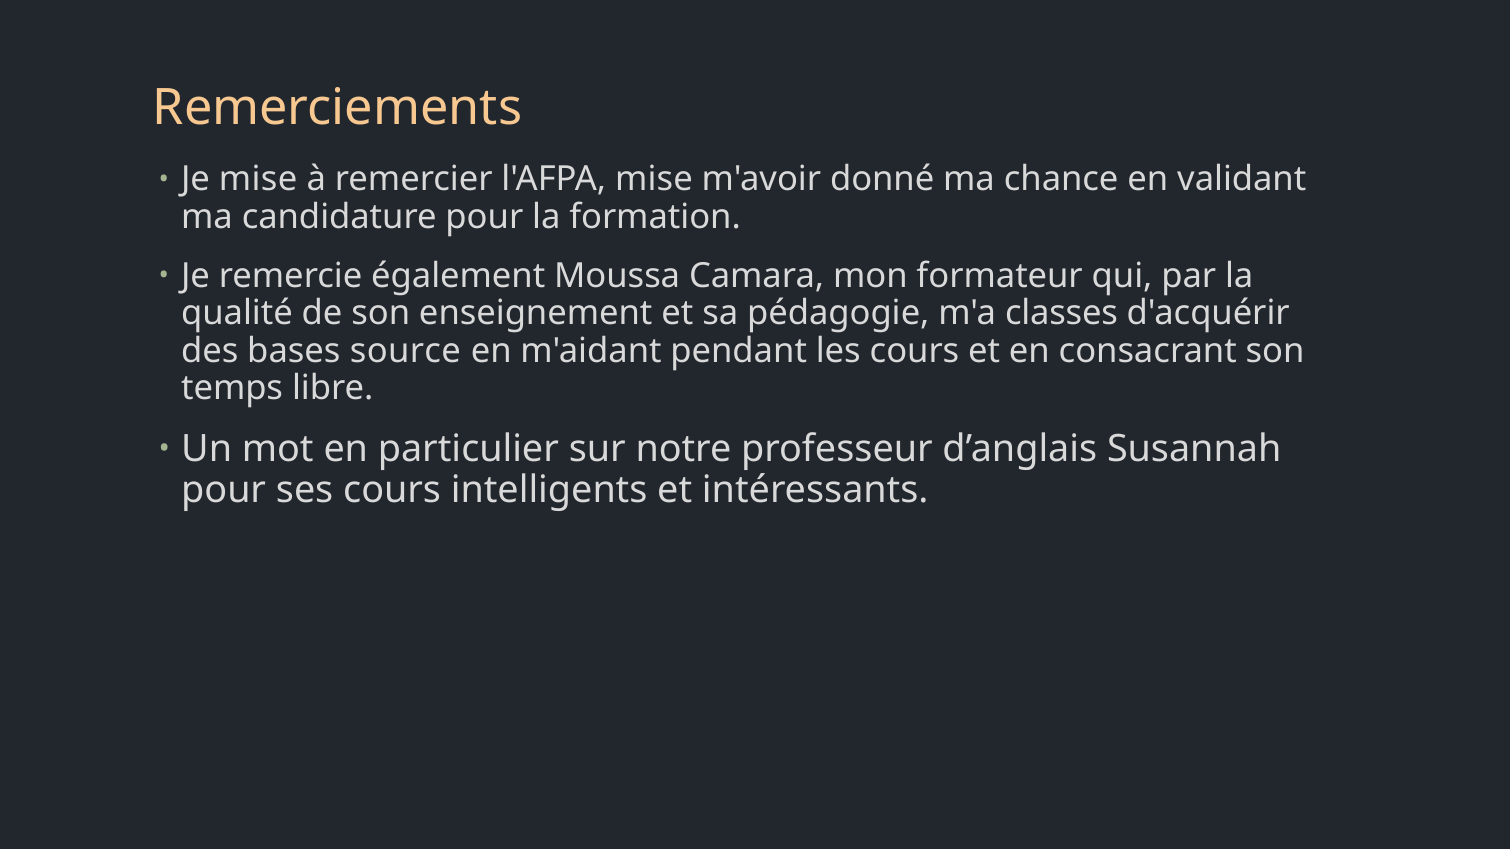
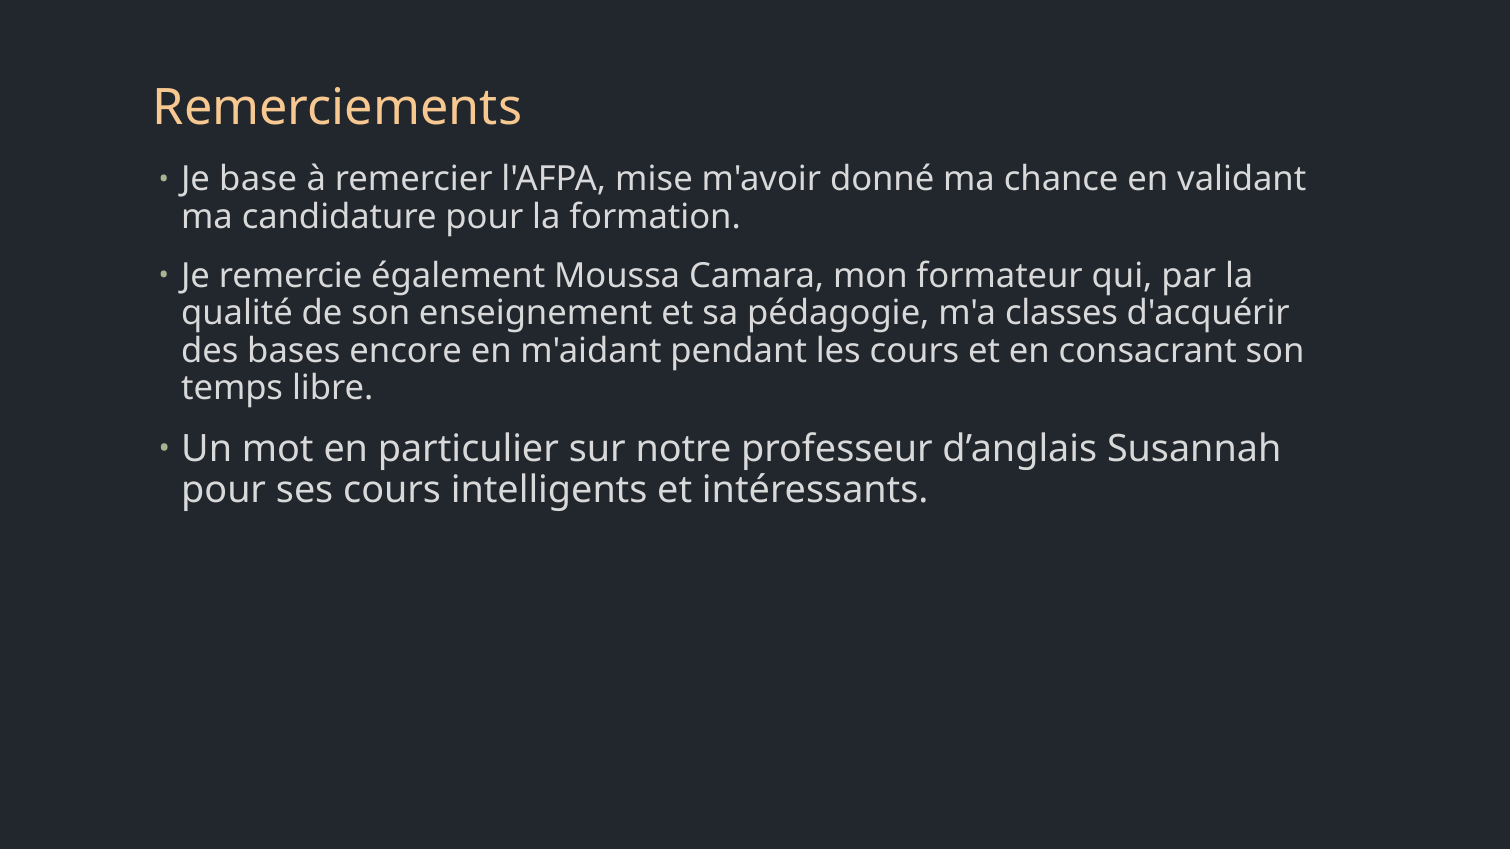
Je mise: mise -> base
source: source -> encore
